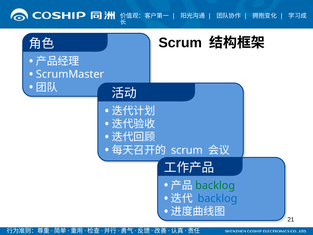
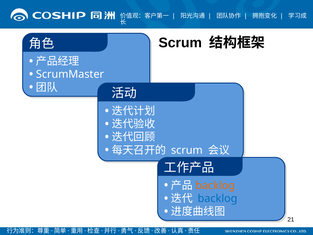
backlog at (215, 185) colour: green -> orange
